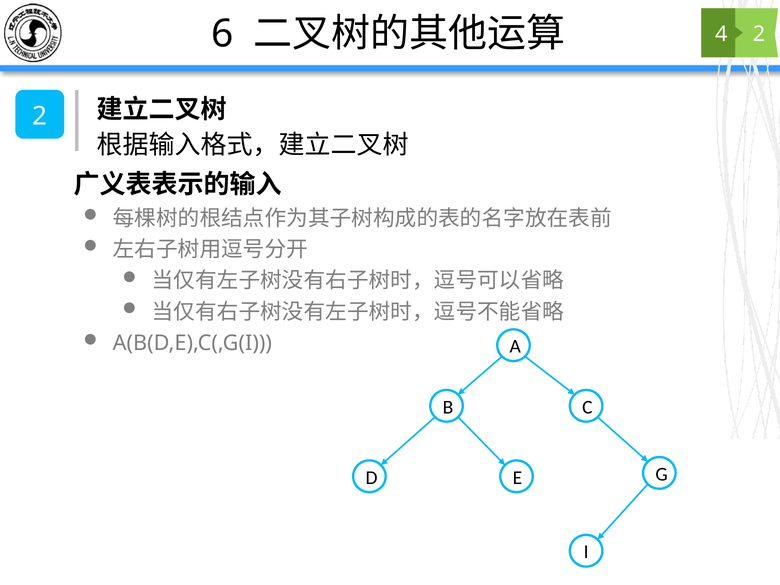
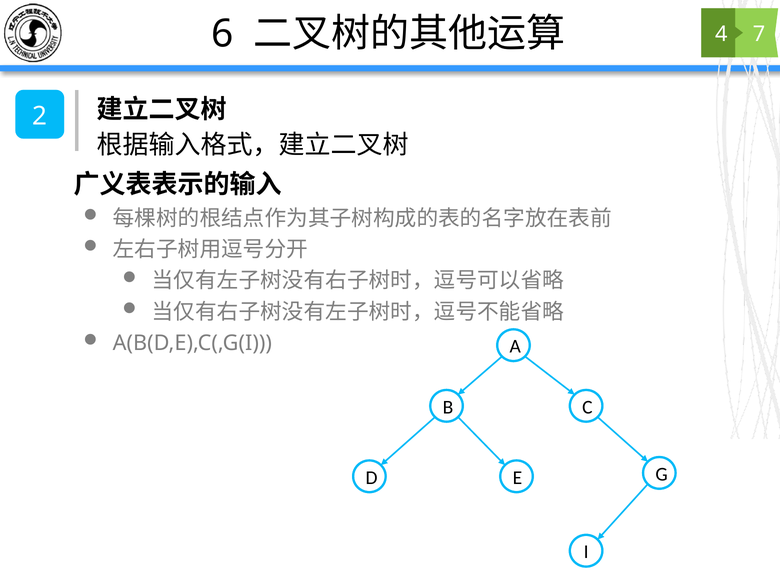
2 at (759, 34): 2 -> 7
